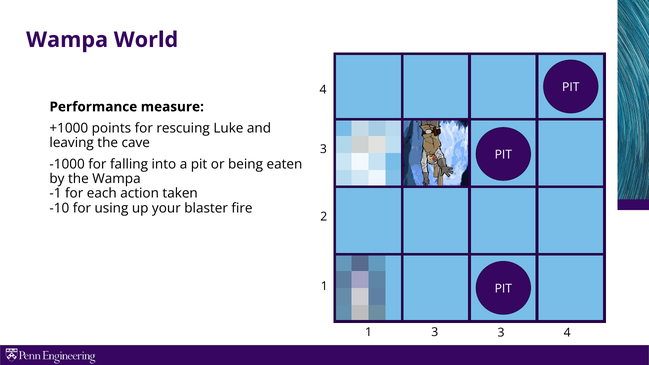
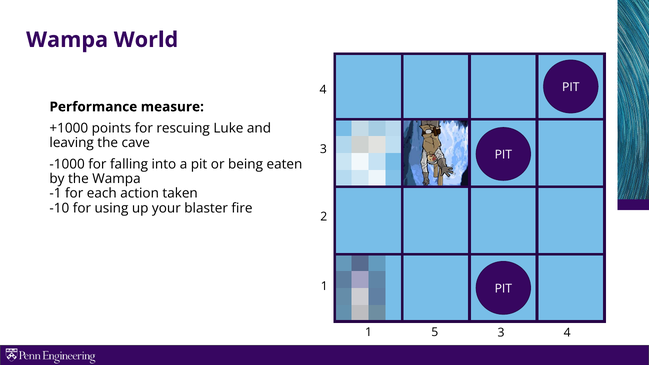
1 3: 3 -> 5
